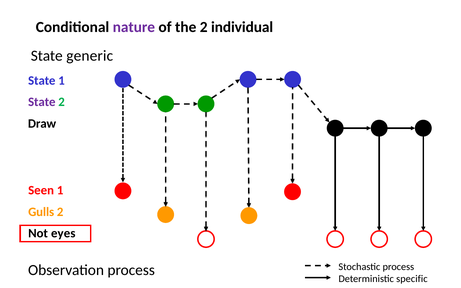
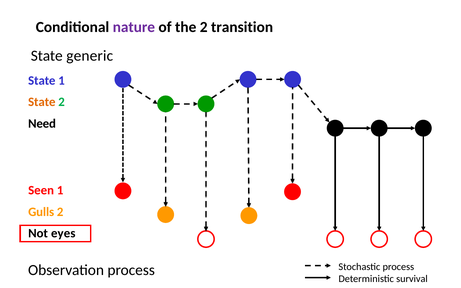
individual: individual -> transition
State at (42, 102) colour: purple -> orange
Draw: Draw -> Need
specific: specific -> survival
